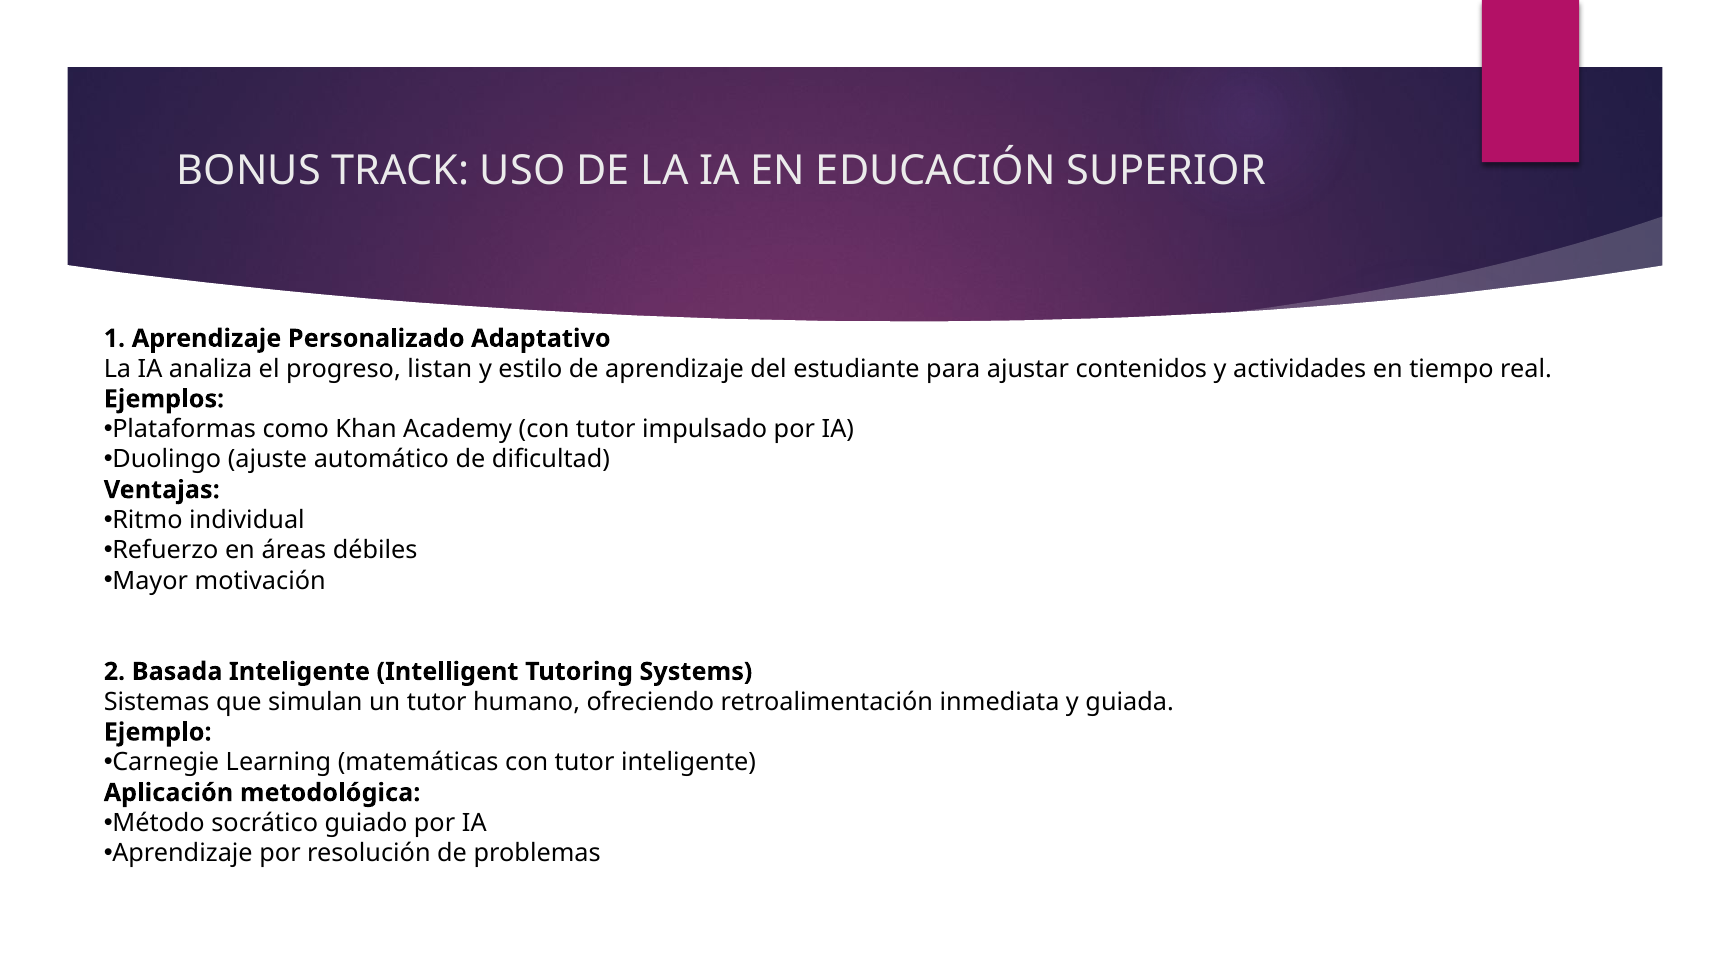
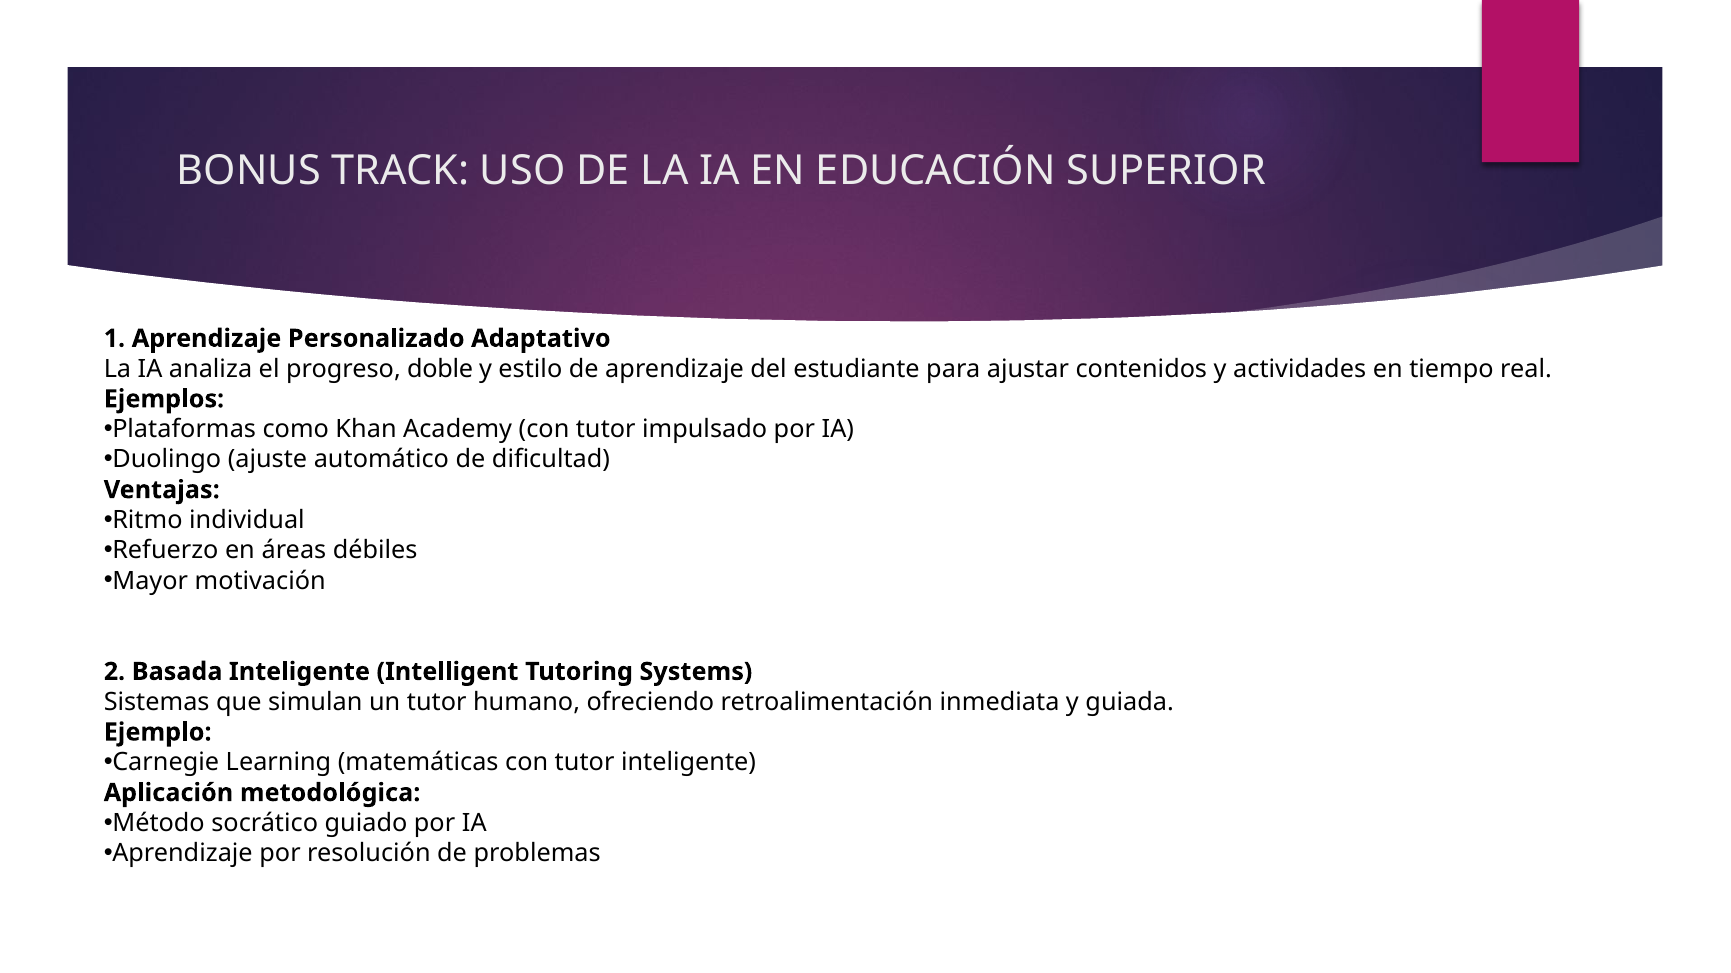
listan: listan -> doble
